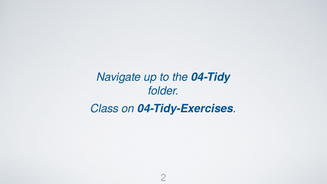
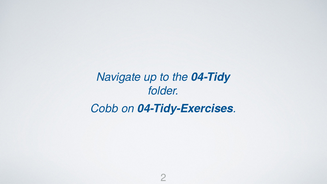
Class: Class -> Cobb
